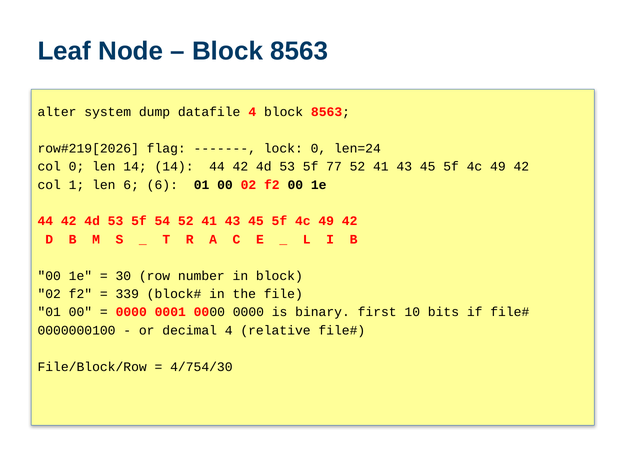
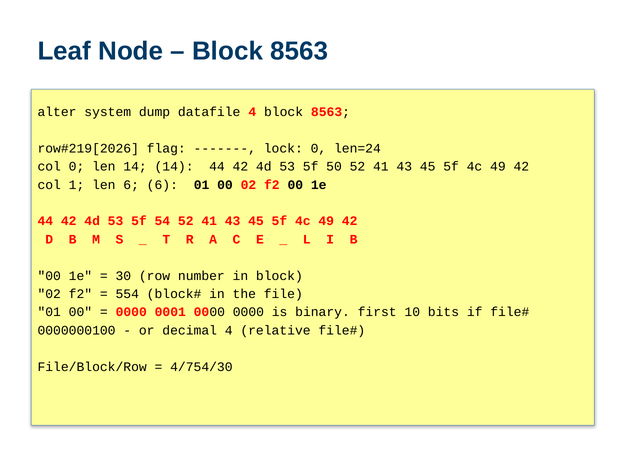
77: 77 -> 50
339: 339 -> 554
